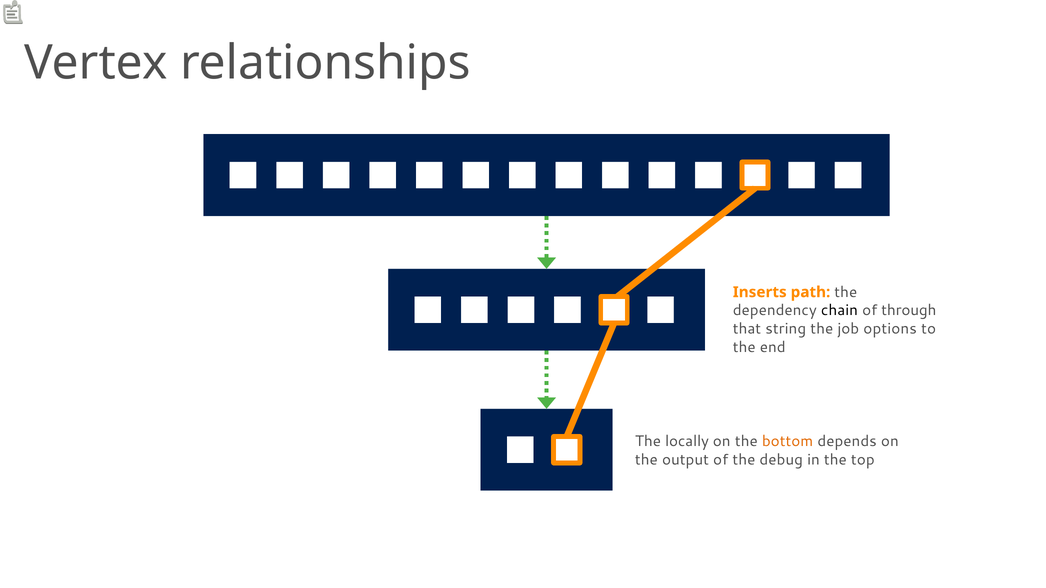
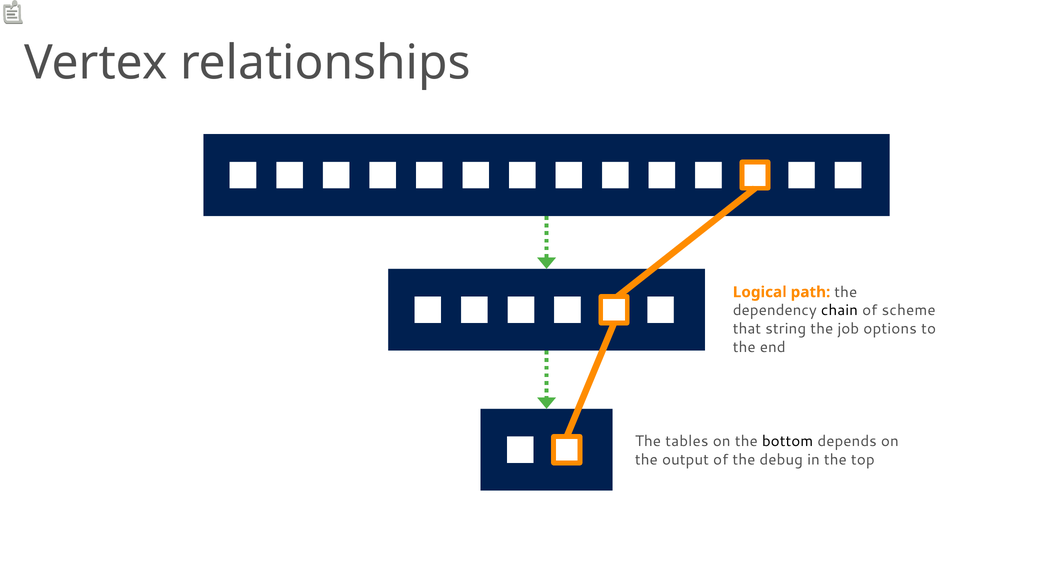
Inserts: Inserts -> Logical
through: through -> scheme
locally: locally -> tables
bottom colour: orange -> black
